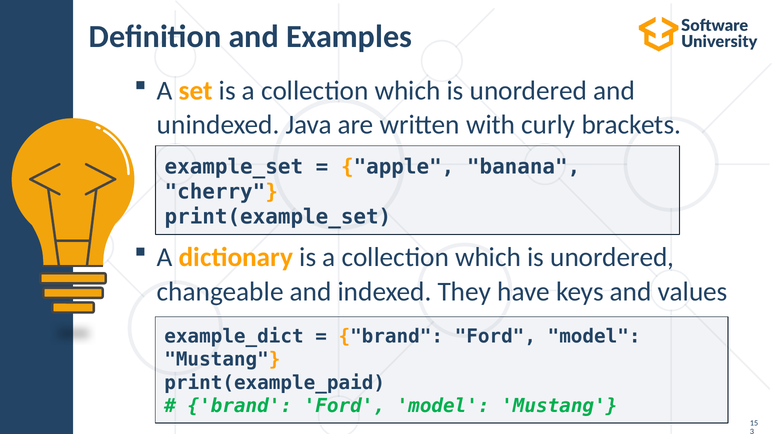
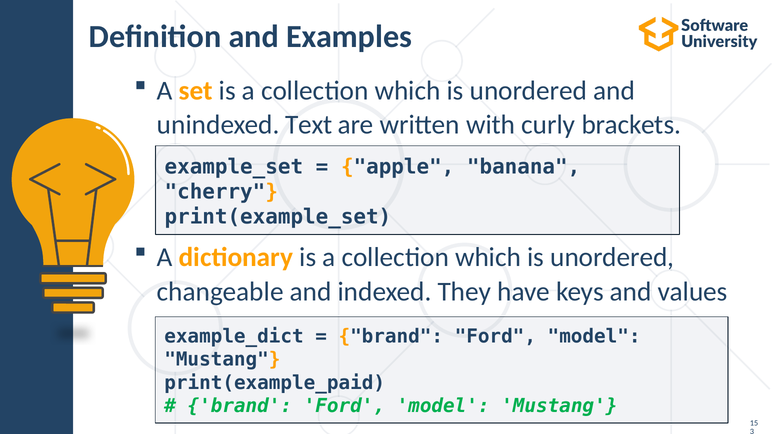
Java: Java -> Text
